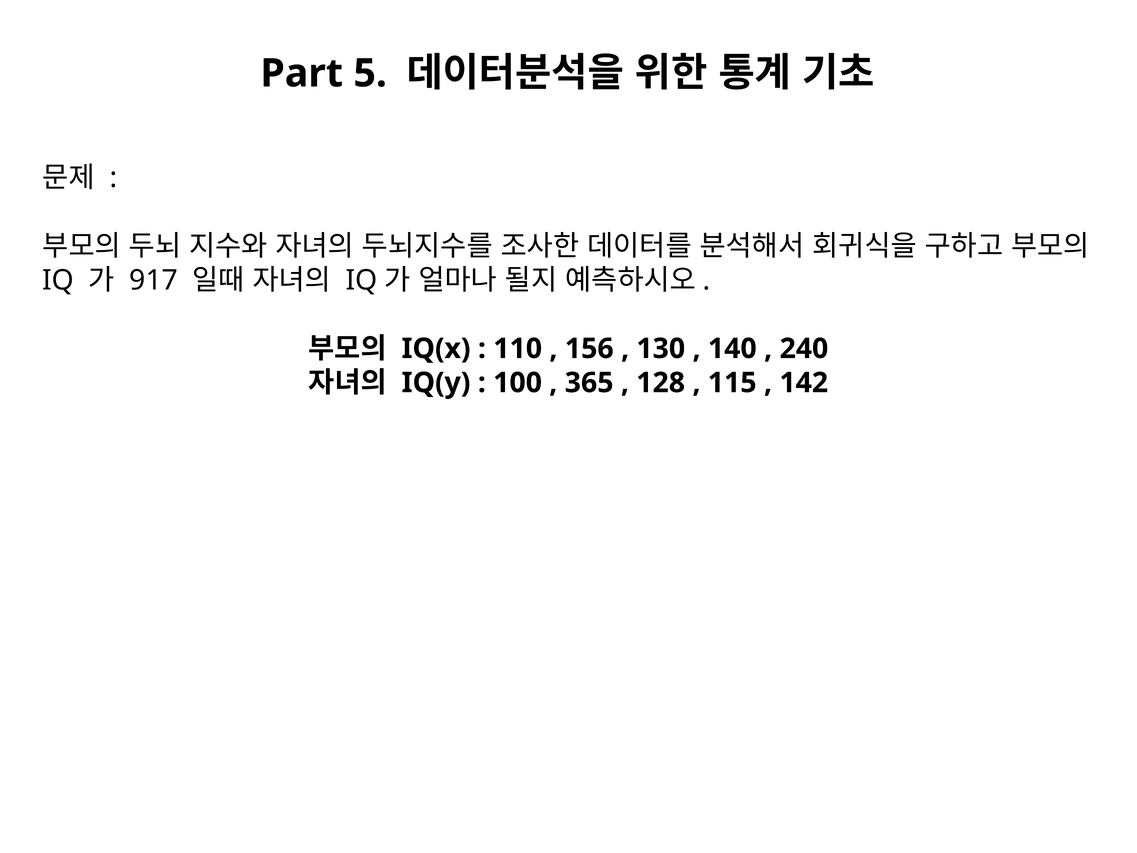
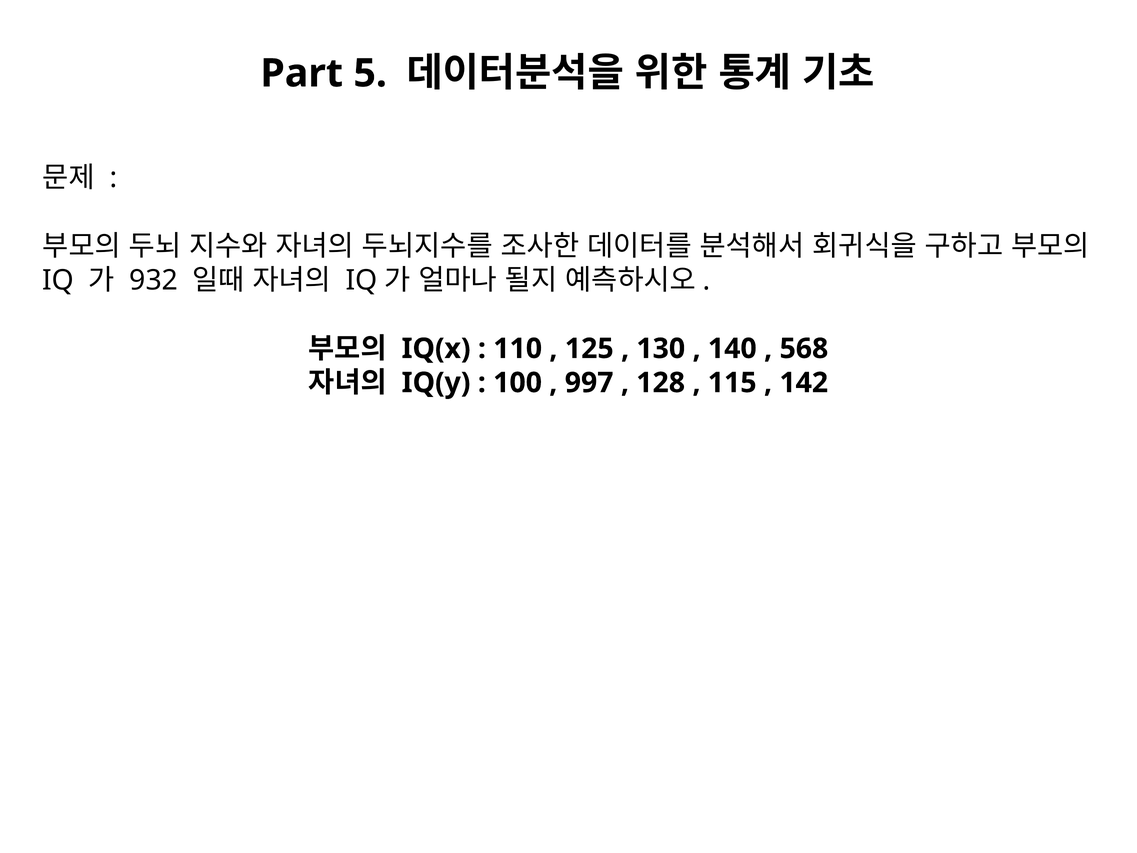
917: 917 -> 932
156: 156 -> 125
240: 240 -> 568
365: 365 -> 997
